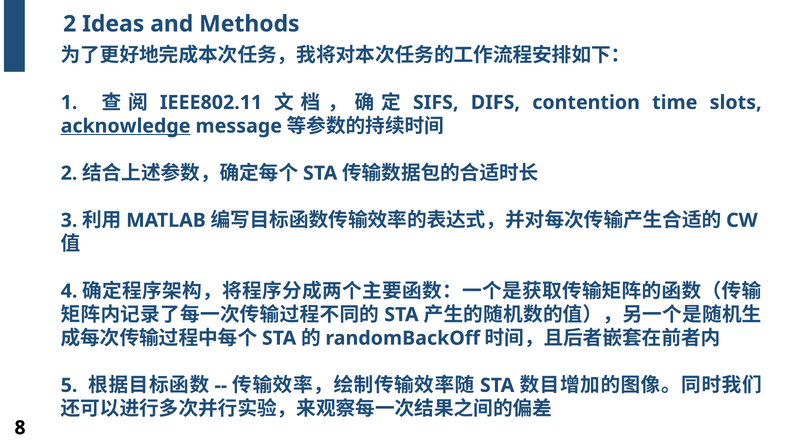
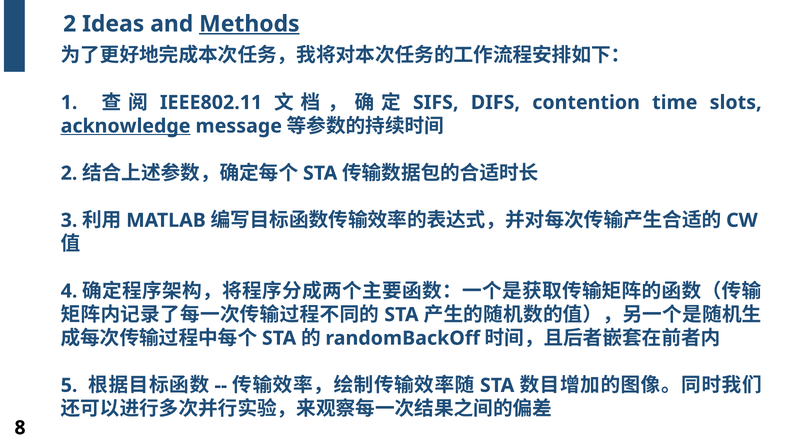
Methods underline: none -> present
